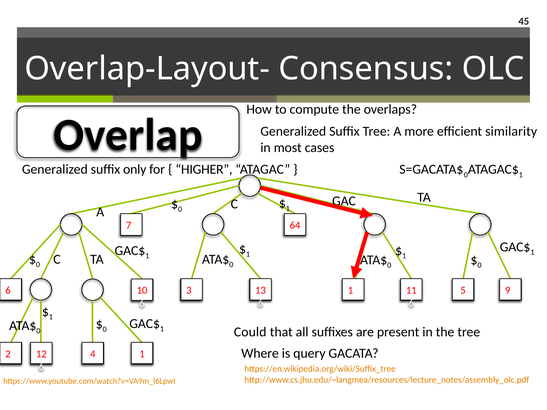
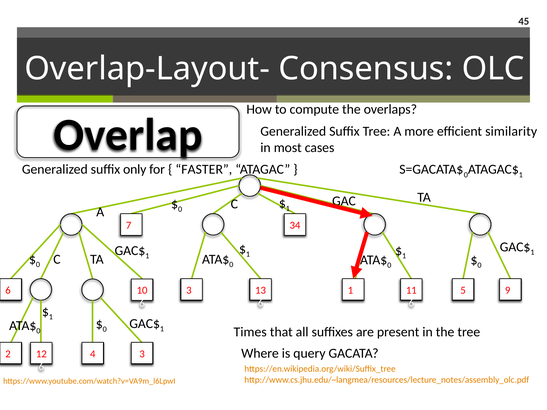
HIGHER: HIGHER -> FASTER
64: 64 -> 34
Could: Could -> Times
4 1: 1 -> 3
